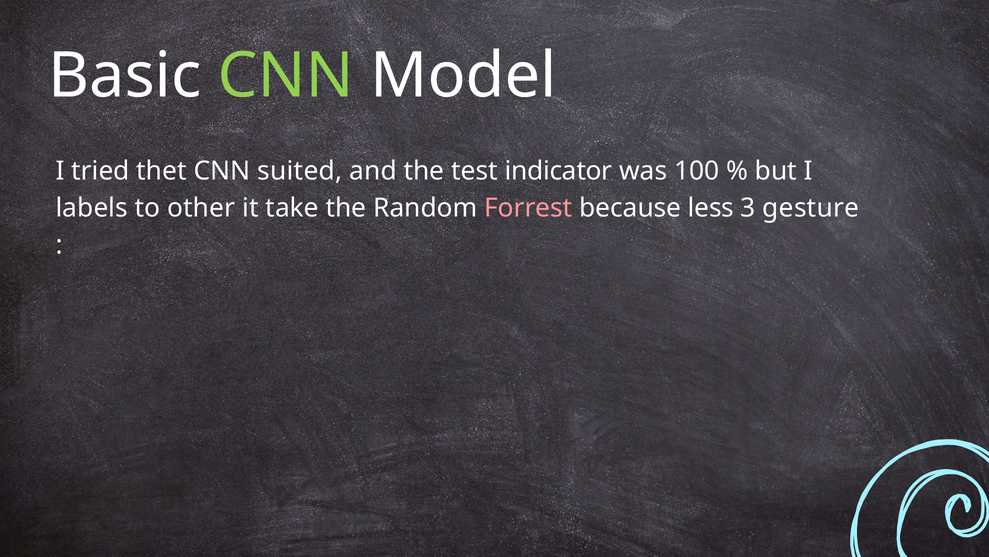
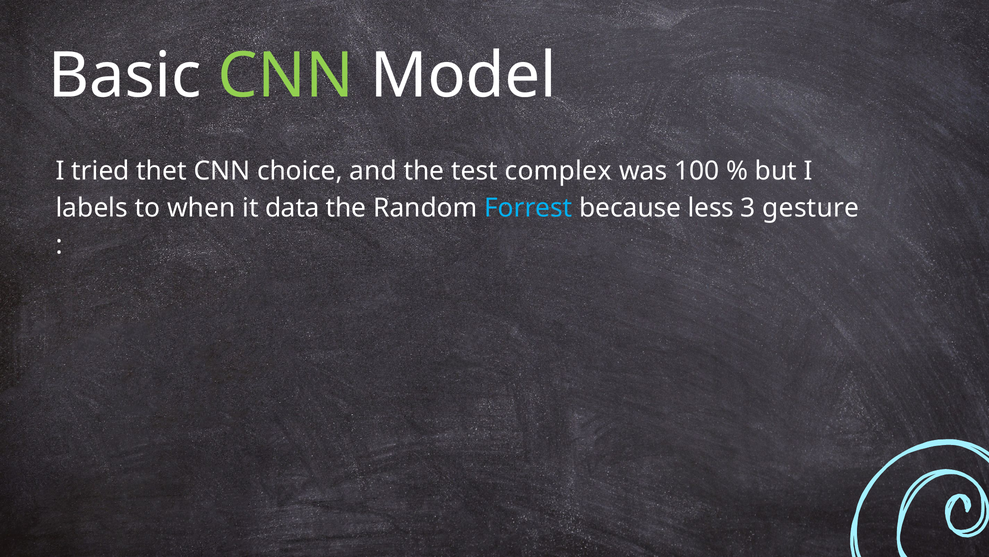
suited: suited -> choice
indicator: indicator -> complex
other: other -> when
take: take -> data
Forrest colour: pink -> light blue
